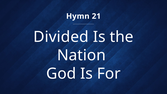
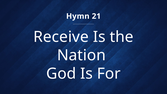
Divided: Divided -> Receive
